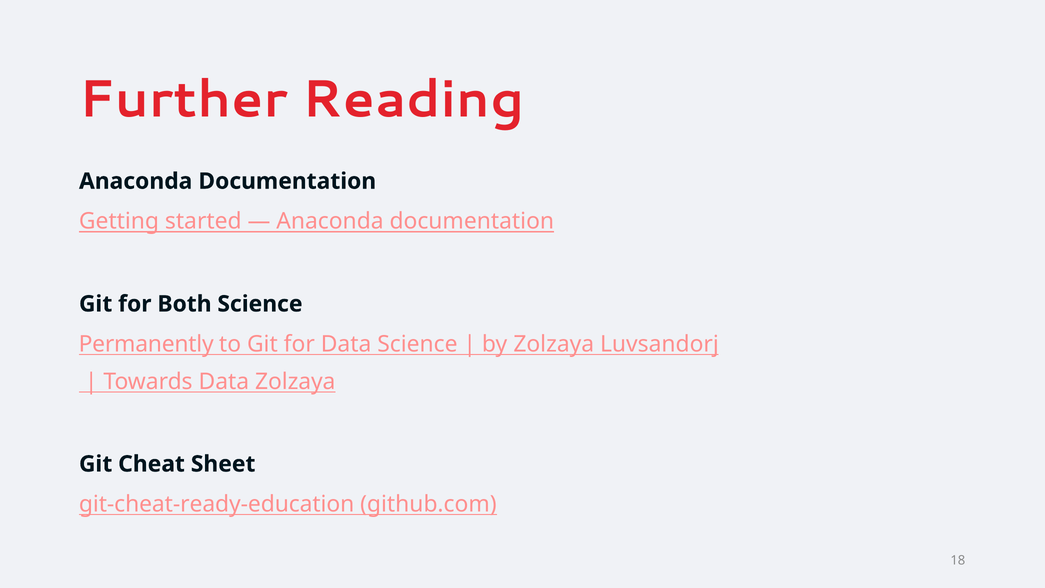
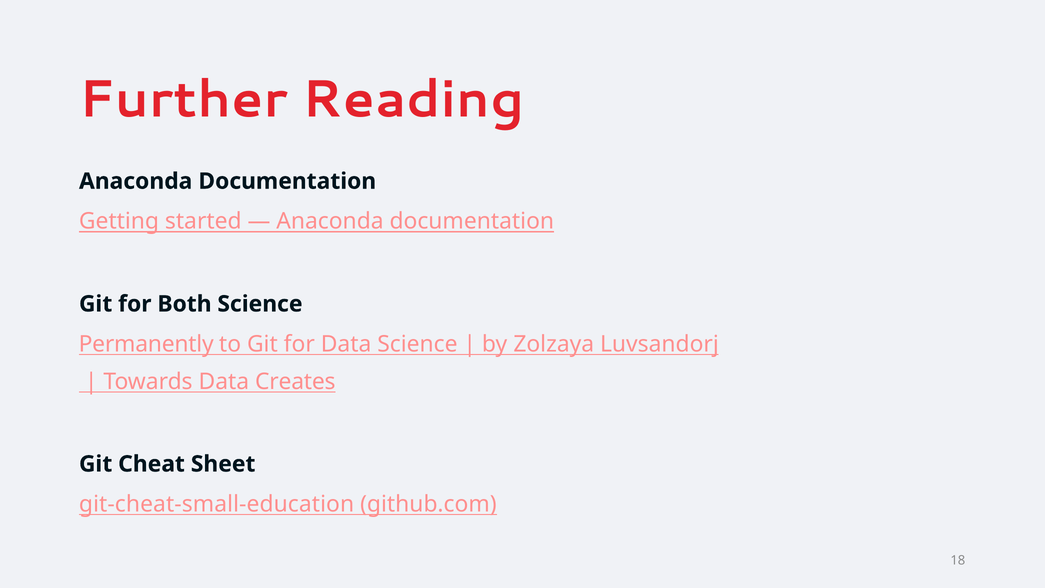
Data Zolzaya: Zolzaya -> Creates
git-cheat-ready-education: git-cheat-ready-education -> git-cheat-small-education
